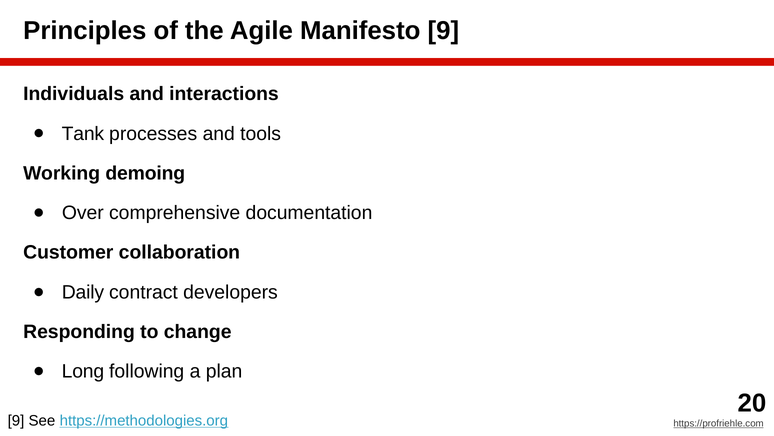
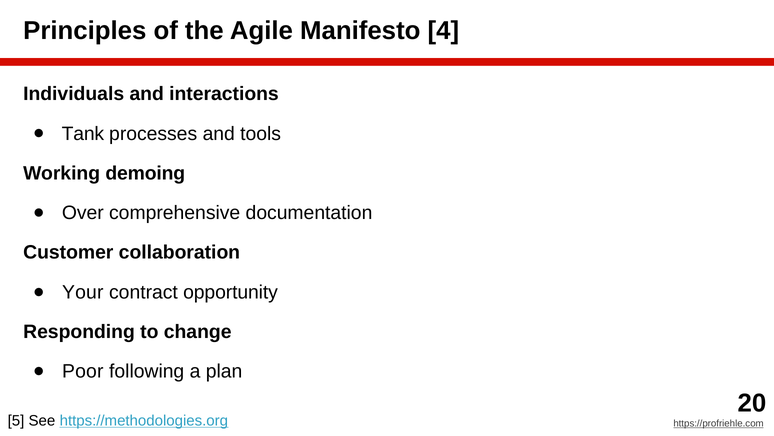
Manifesto 9: 9 -> 4
Daily: Daily -> Your
developers: developers -> opportunity
Long: Long -> Poor
9 at (16, 420): 9 -> 5
